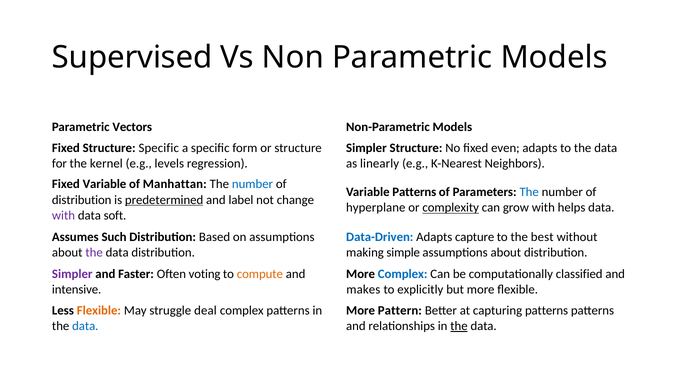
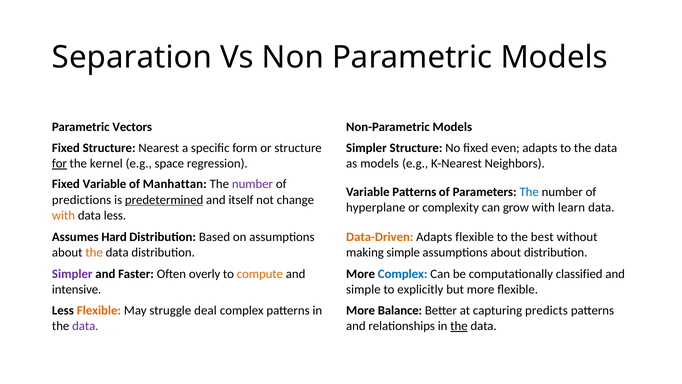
Supervised: Supervised -> Separation
Structure Specific: Specific -> Nearest
for underline: none -> present
levels: levels -> space
as linearly: linearly -> models
number at (253, 184) colour: blue -> purple
distribution at (82, 200): distribution -> predictions
label: label -> itself
complexity underline: present -> none
helps: helps -> learn
with at (64, 215) colour: purple -> orange
data soft: soft -> less
Such: Such -> Hard
Data-Driven colour: blue -> orange
Adapts capture: capture -> flexible
the at (94, 252) colour: purple -> orange
voting: voting -> overly
makes at (363, 289): makes -> simple
Pattern: Pattern -> Balance
capturing patterns: patterns -> predicts
data at (85, 326) colour: blue -> purple
